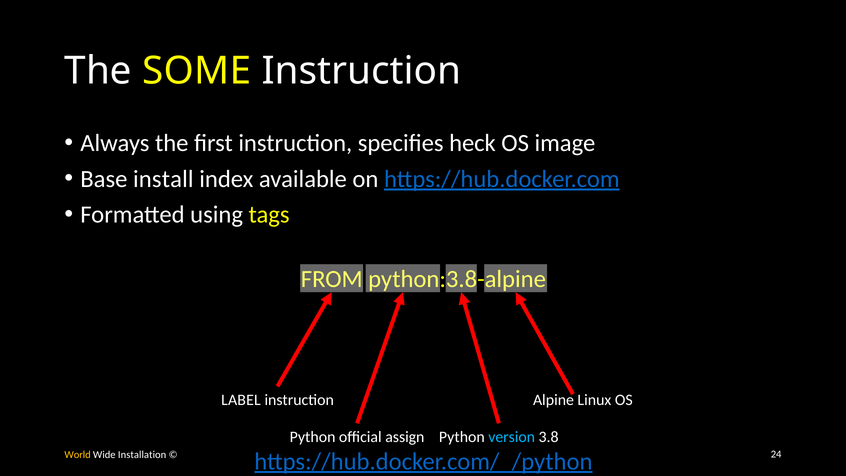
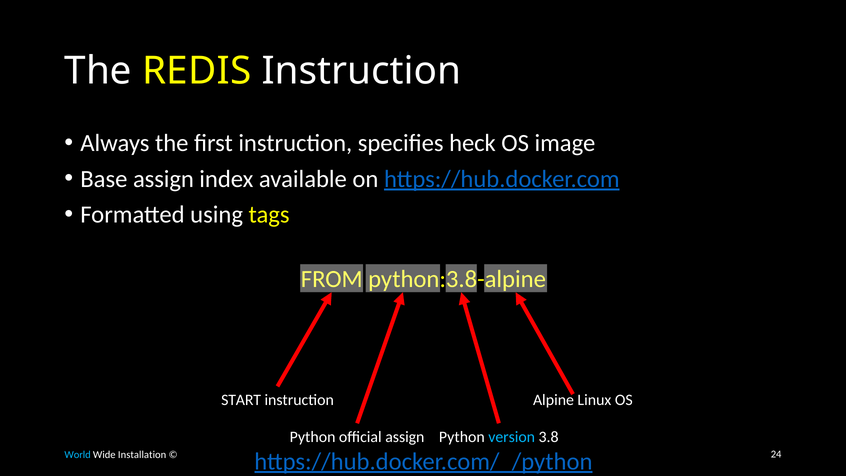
SOME: SOME -> REDIS
Base install: install -> assign
LABEL: LABEL -> START
World colour: yellow -> light blue
